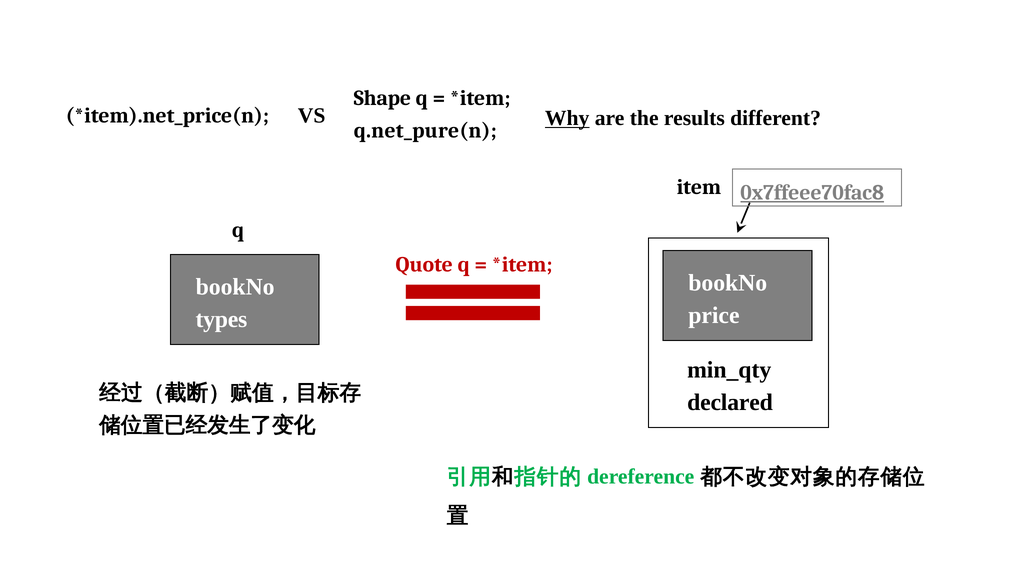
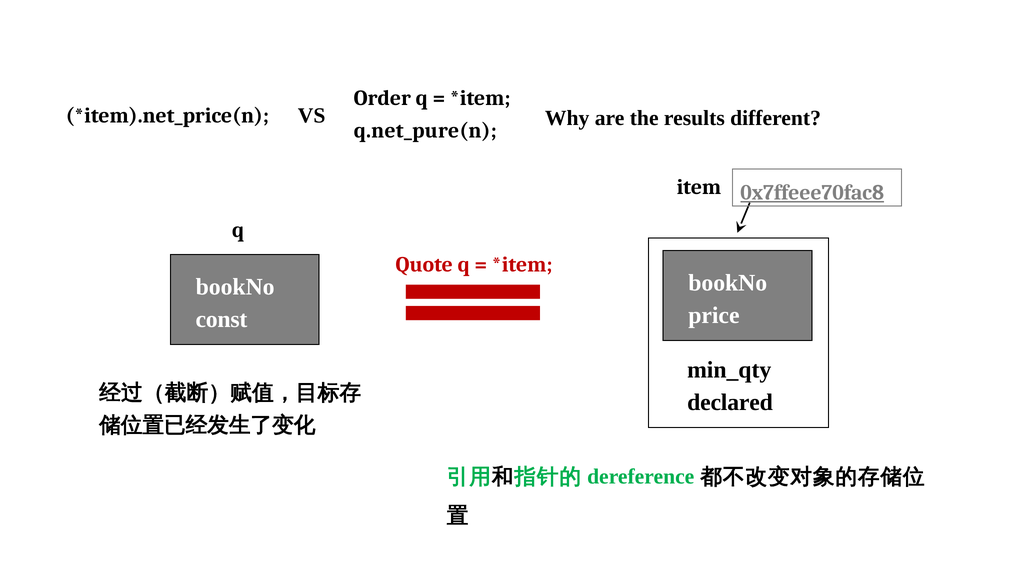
Shape: Shape -> Order
Why underline: present -> none
types: types -> const
